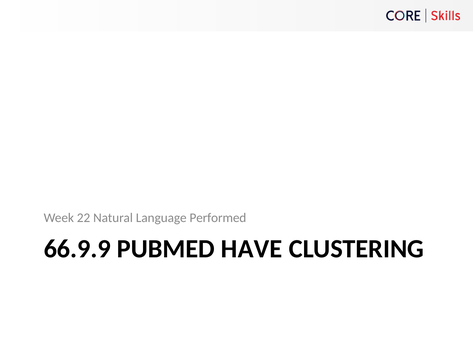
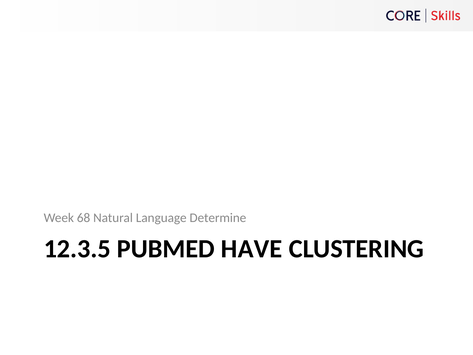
22: 22 -> 68
Performed: Performed -> Determine
66.9.9: 66.9.9 -> 12.3.5
